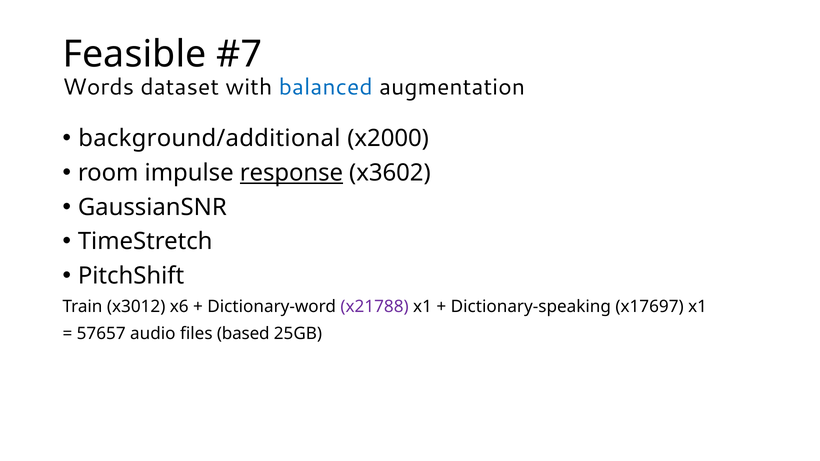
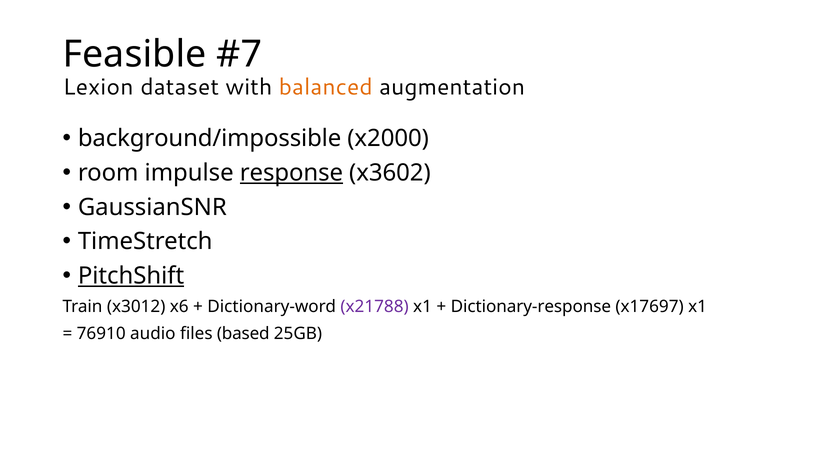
Words: Words -> Lexion
balanced colour: blue -> orange
background/additional: background/additional -> background/impossible
PitchShift underline: none -> present
Dictionary-speaking: Dictionary-speaking -> Dictionary-response
57657: 57657 -> 76910
